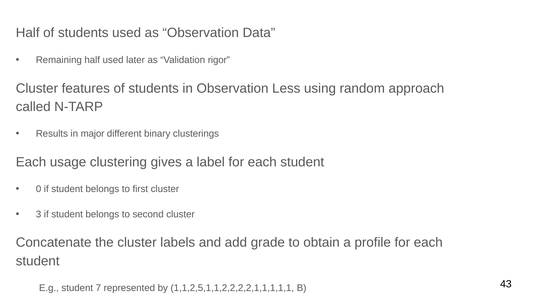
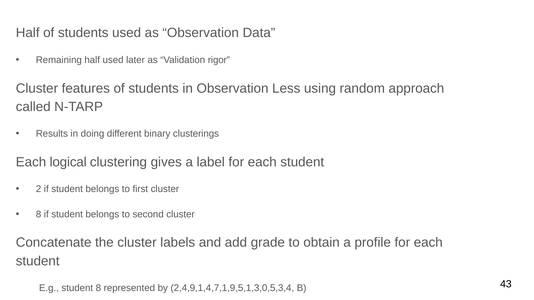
major: major -> doing
usage: usage -> logical
0: 0 -> 2
3 at (39, 215): 3 -> 8
student 7: 7 -> 8
1,1,2,5,1,1,2,2,2,2,1,1,1,1,1: 1,1,2,5,1,1,2,2,2,2,1,1,1,1,1 -> 2,4,9,1,4,7,1,9,5,1,3,0,5,3,4
